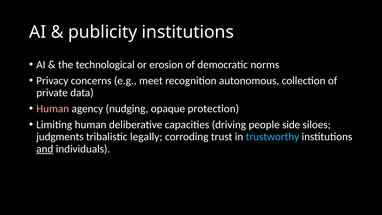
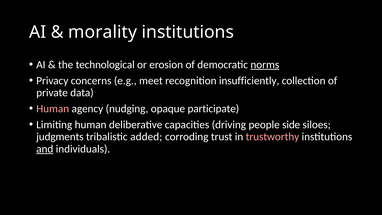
publicity: publicity -> morality
norms underline: none -> present
autonomous: autonomous -> insufficiently
protection: protection -> participate
legally: legally -> added
trustworthy colour: light blue -> pink
